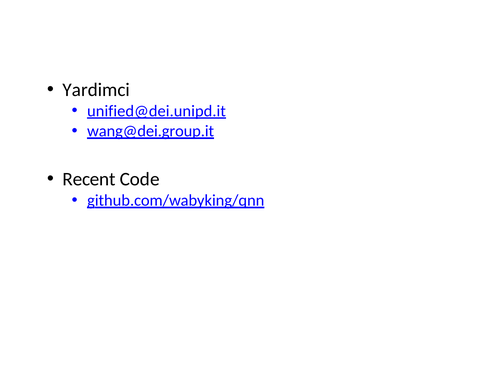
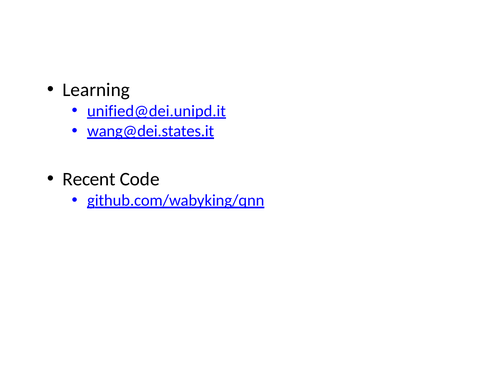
Yardimci: Yardimci -> Learning
wang@dei.group.it: wang@dei.group.it -> wang@dei.states.it
